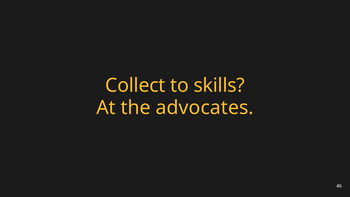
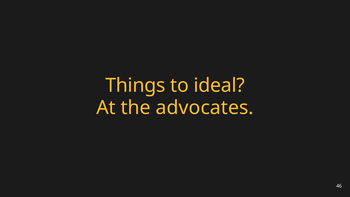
Collect: Collect -> Things
skills: skills -> ideal
